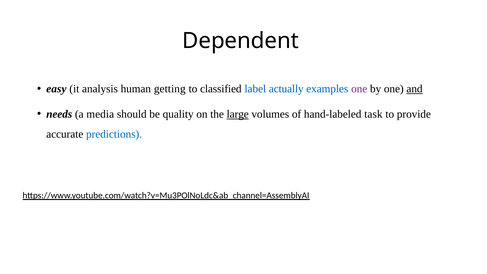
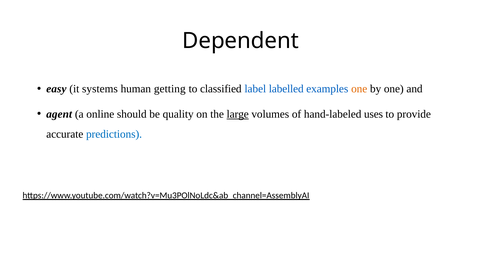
analysis: analysis -> systems
actually: actually -> labelled
one at (359, 89) colour: purple -> orange
and underline: present -> none
needs: needs -> agent
media: media -> online
task: task -> uses
